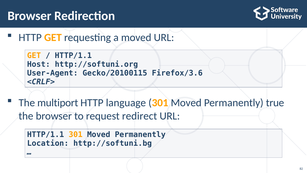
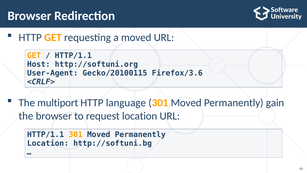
true: true -> gain
request redirect: redirect -> location
